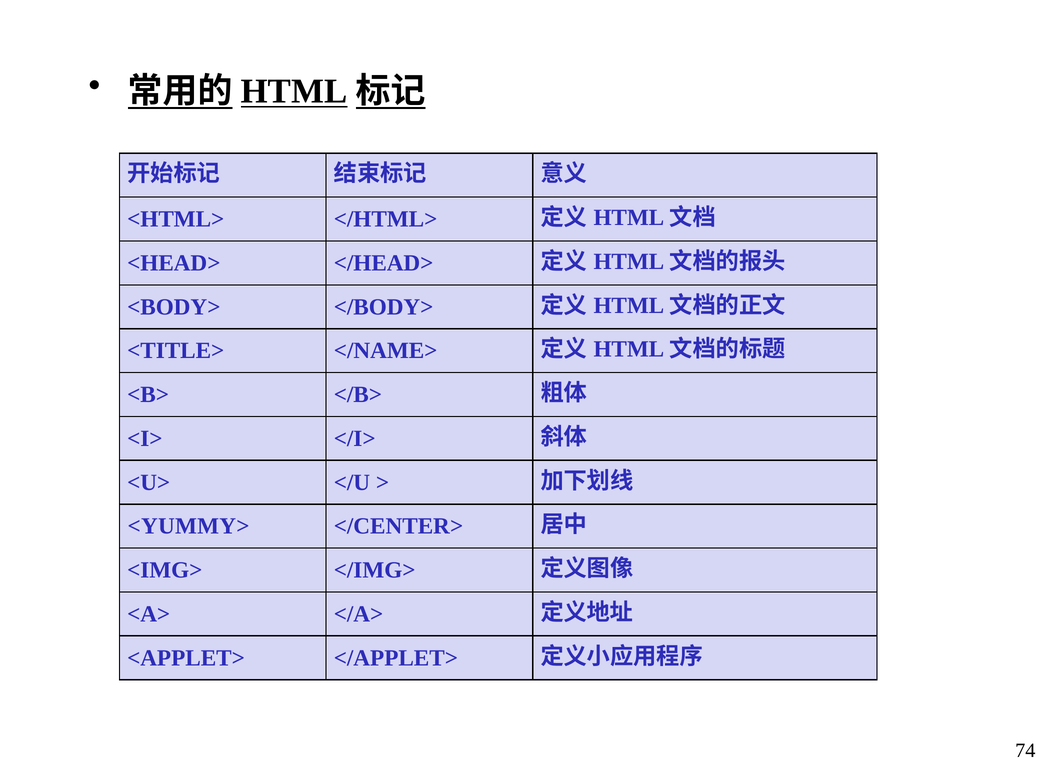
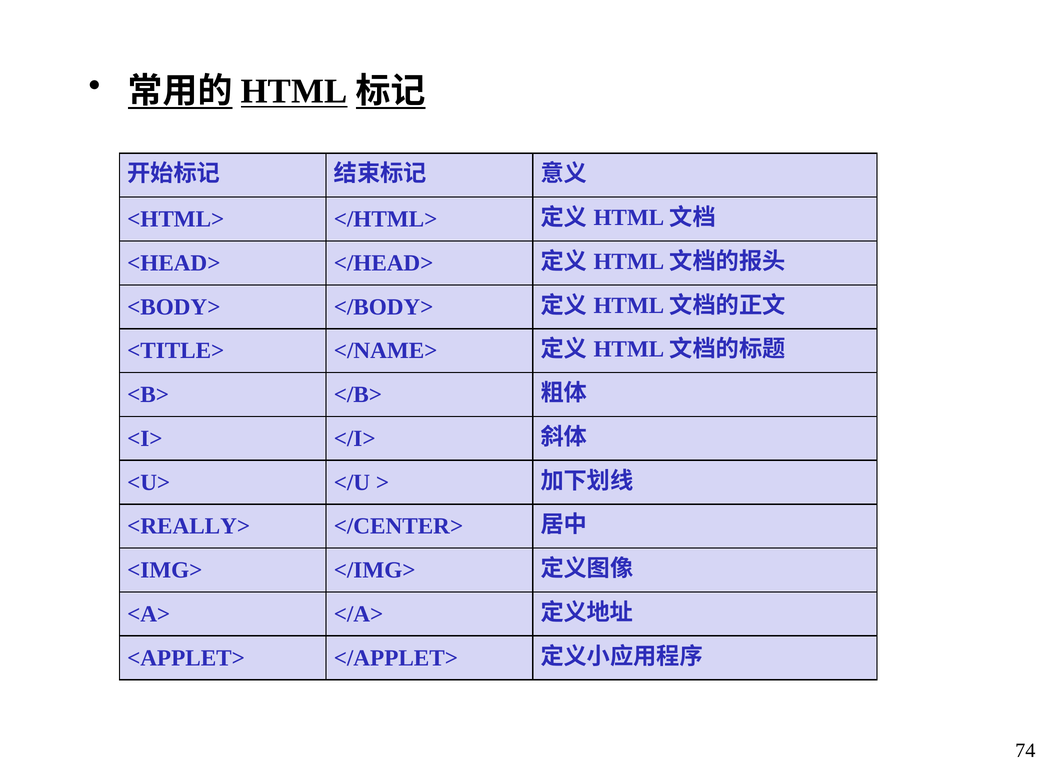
<YUMMY>: <YUMMY> -> <REALLY>
